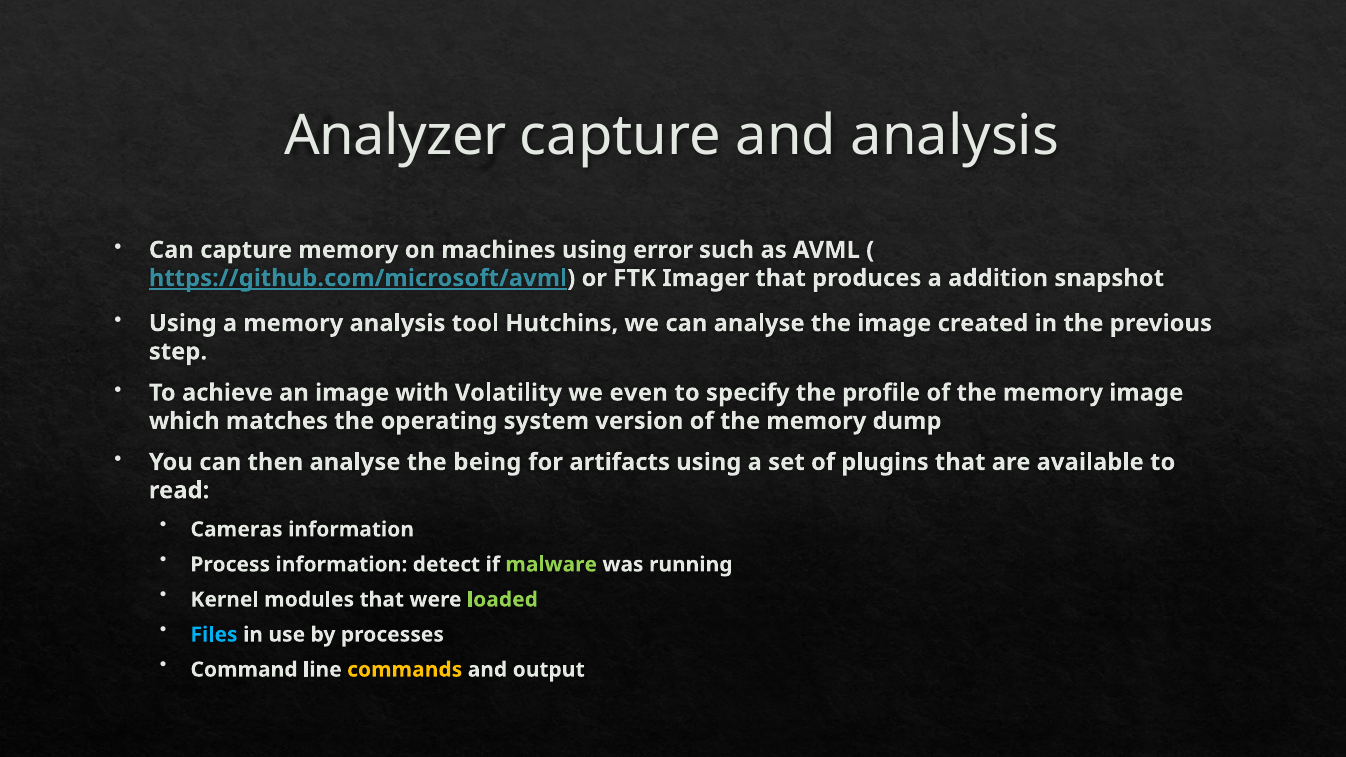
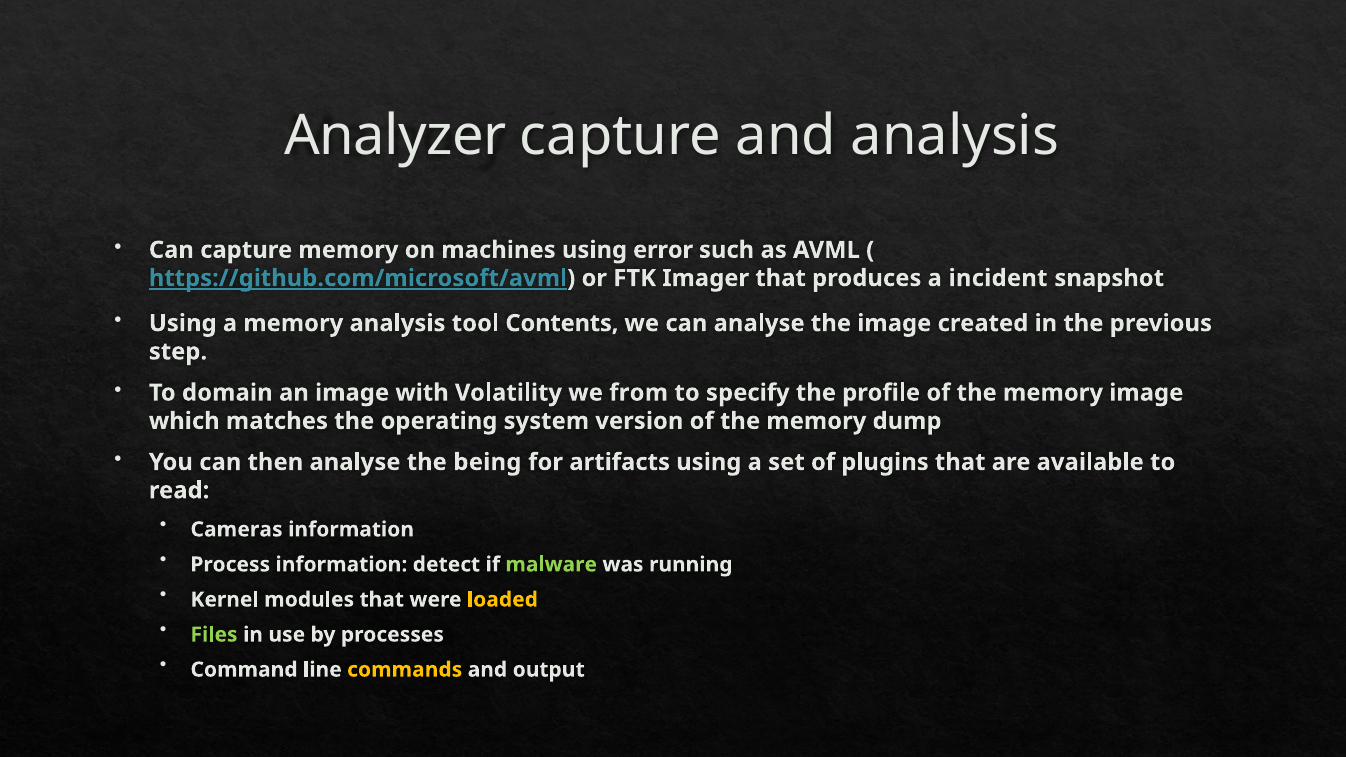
addition: addition -> incident
Hutchins: Hutchins -> Contents
achieve: achieve -> domain
even: even -> from
loaded colour: light green -> yellow
Files colour: light blue -> light green
